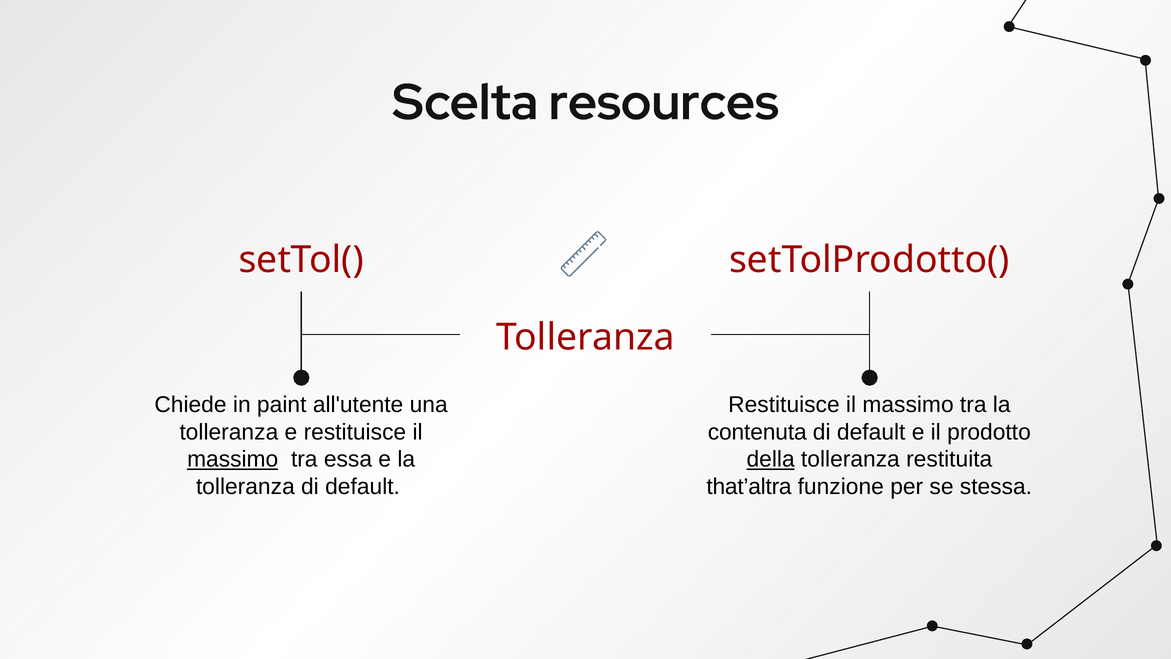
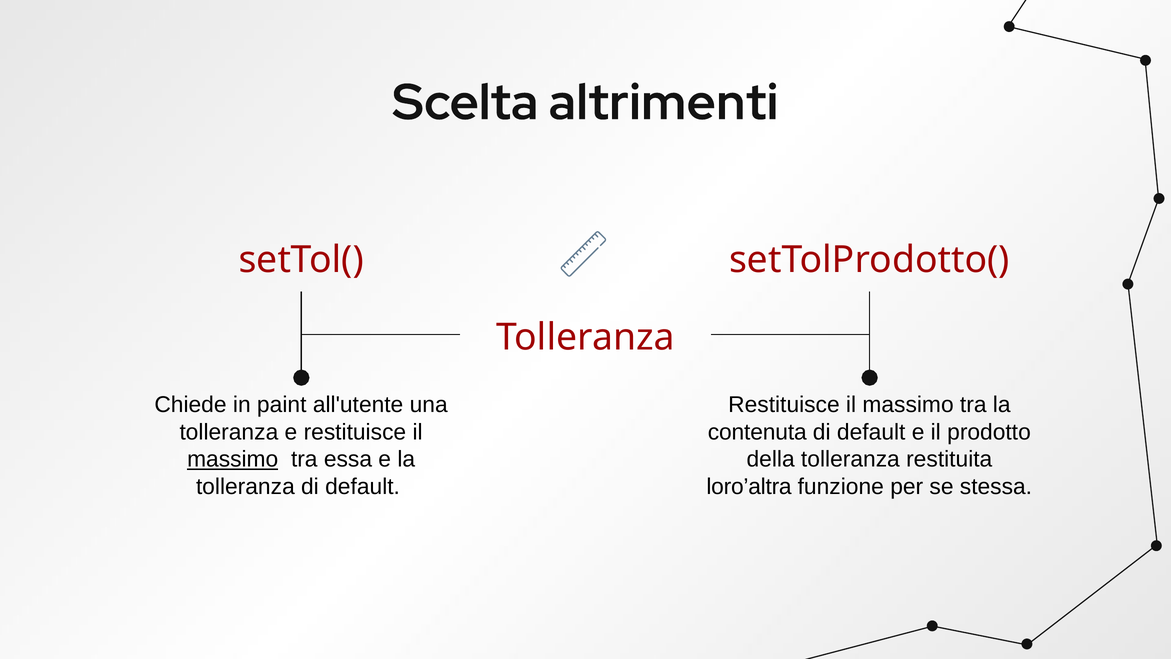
resources: resources -> altrimenti
della underline: present -> none
that’altra: that’altra -> loro’altra
